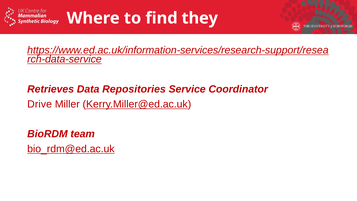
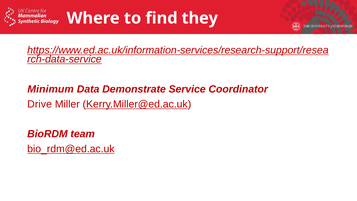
Retrieves: Retrieves -> Minimum
Repositories: Repositories -> Demonstrate
